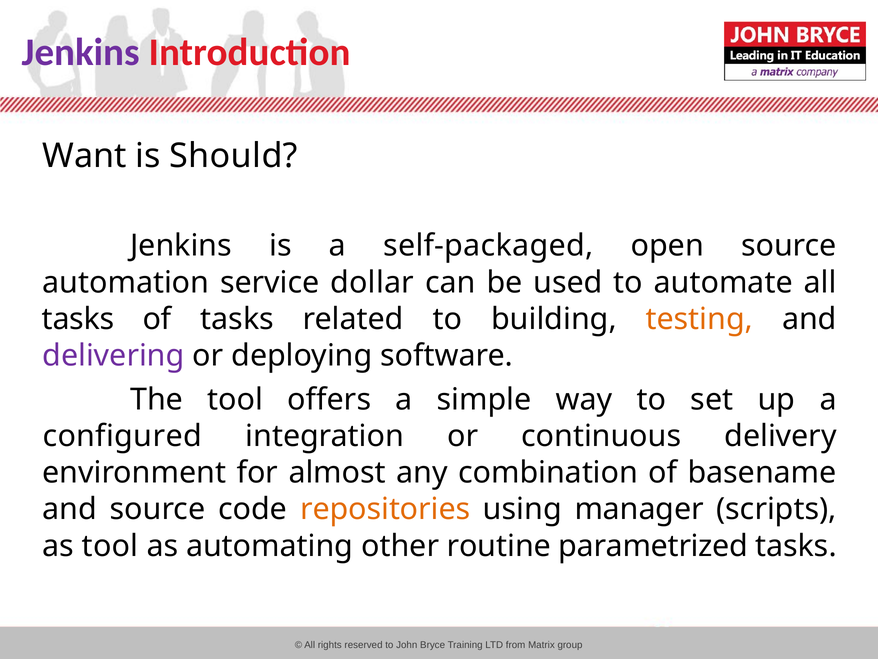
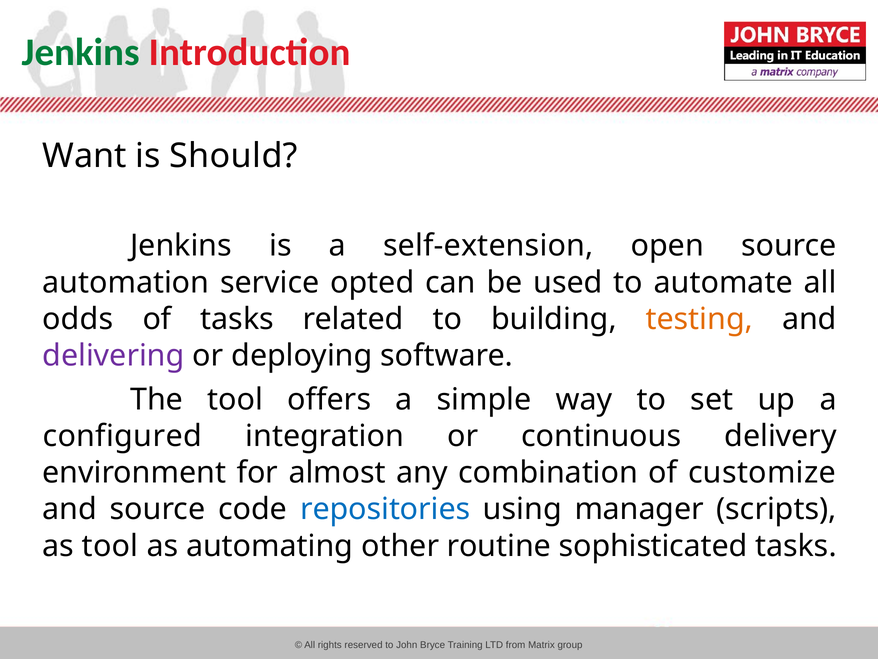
Jenkins at (81, 52) colour: purple -> green
self-packaged: self-packaged -> self-extension
dollar: dollar -> opted
tasks at (78, 319): tasks -> odds
basename: basename -> customize
repositories colour: orange -> blue
parametrized: parametrized -> sophisticated
